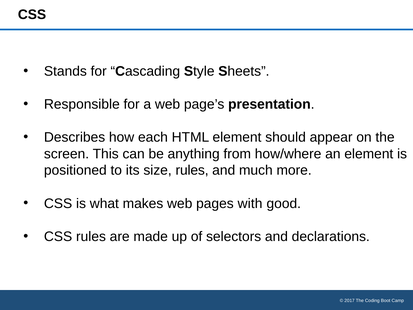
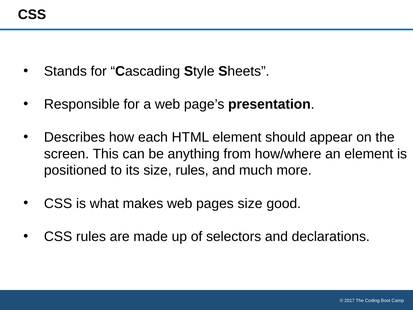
pages with: with -> size
